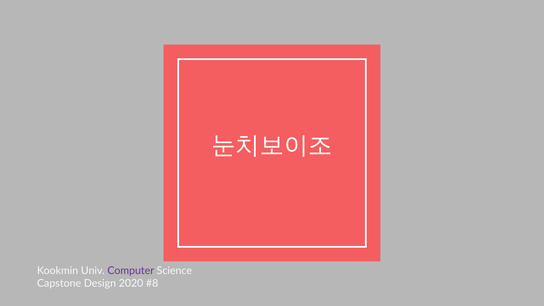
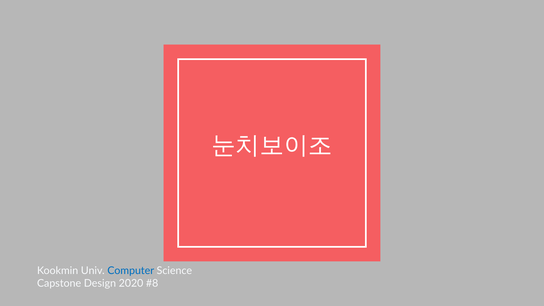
Computer colour: purple -> blue
